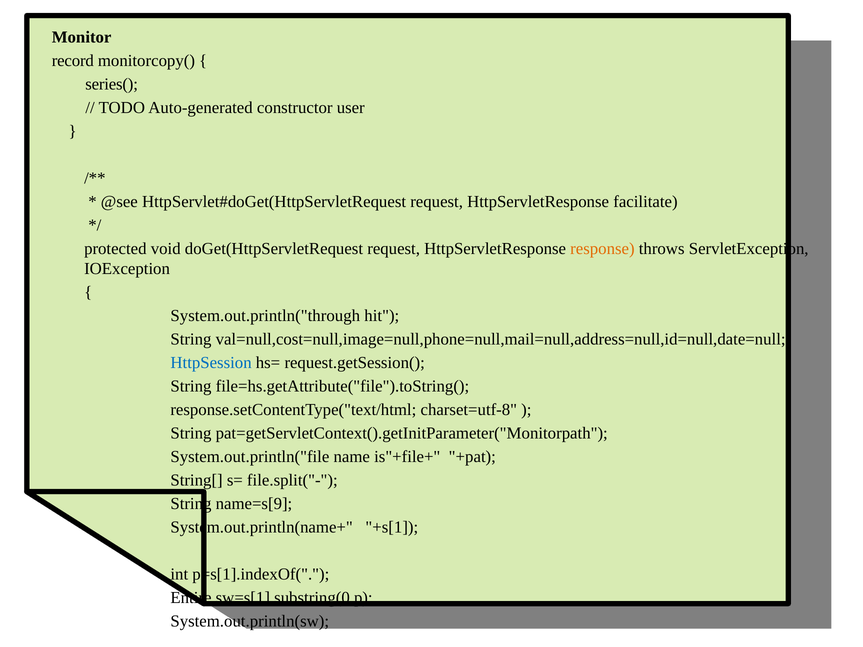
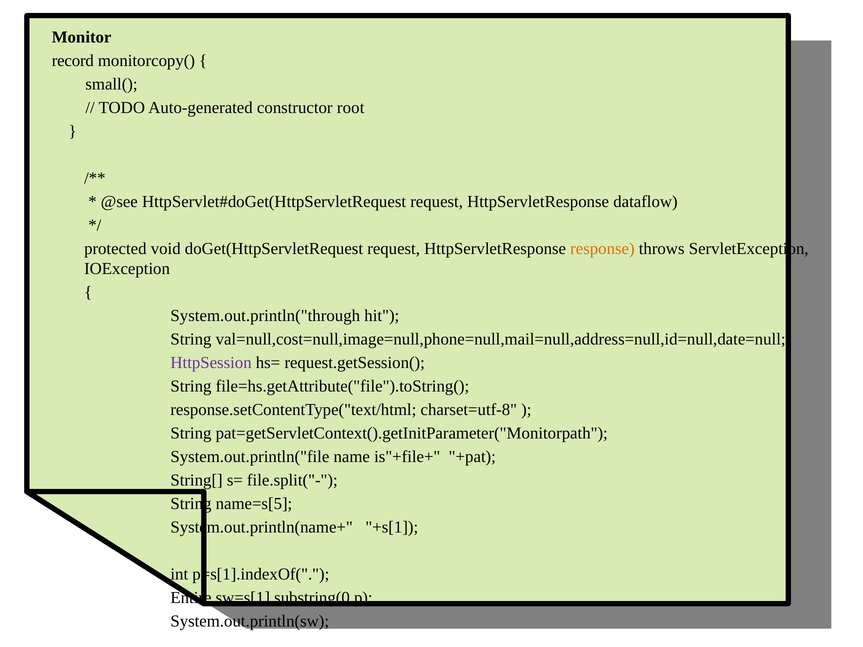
series(: series( -> small(
user: user -> root
facilitate: facilitate -> dataflow
HttpSession colour: blue -> purple
name=s[9: name=s[9 -> name=s[5
